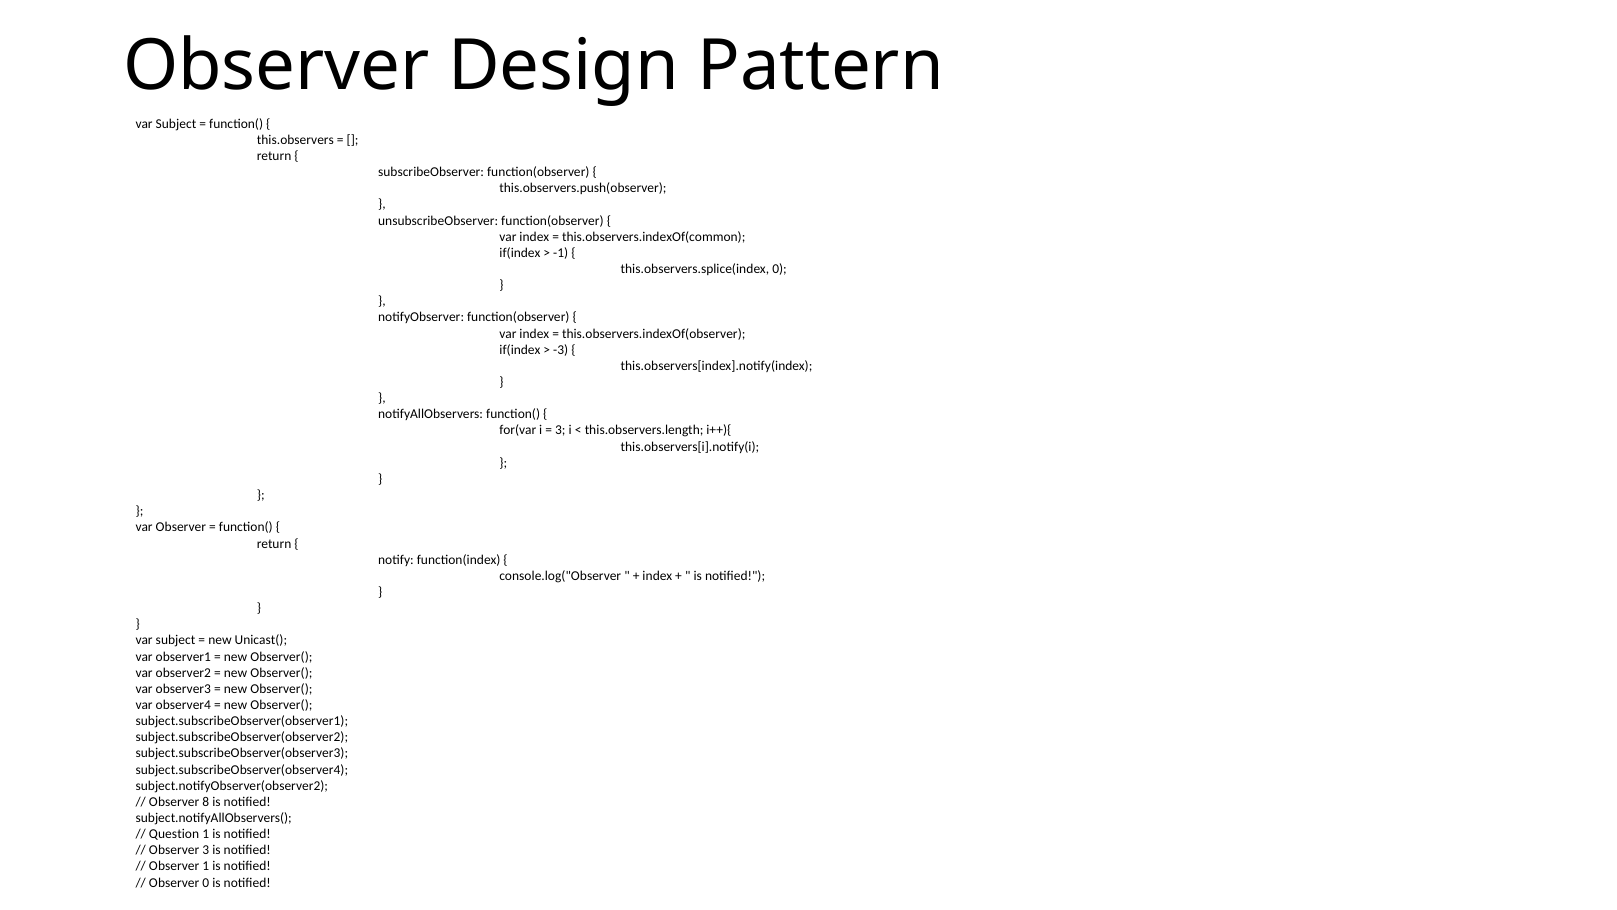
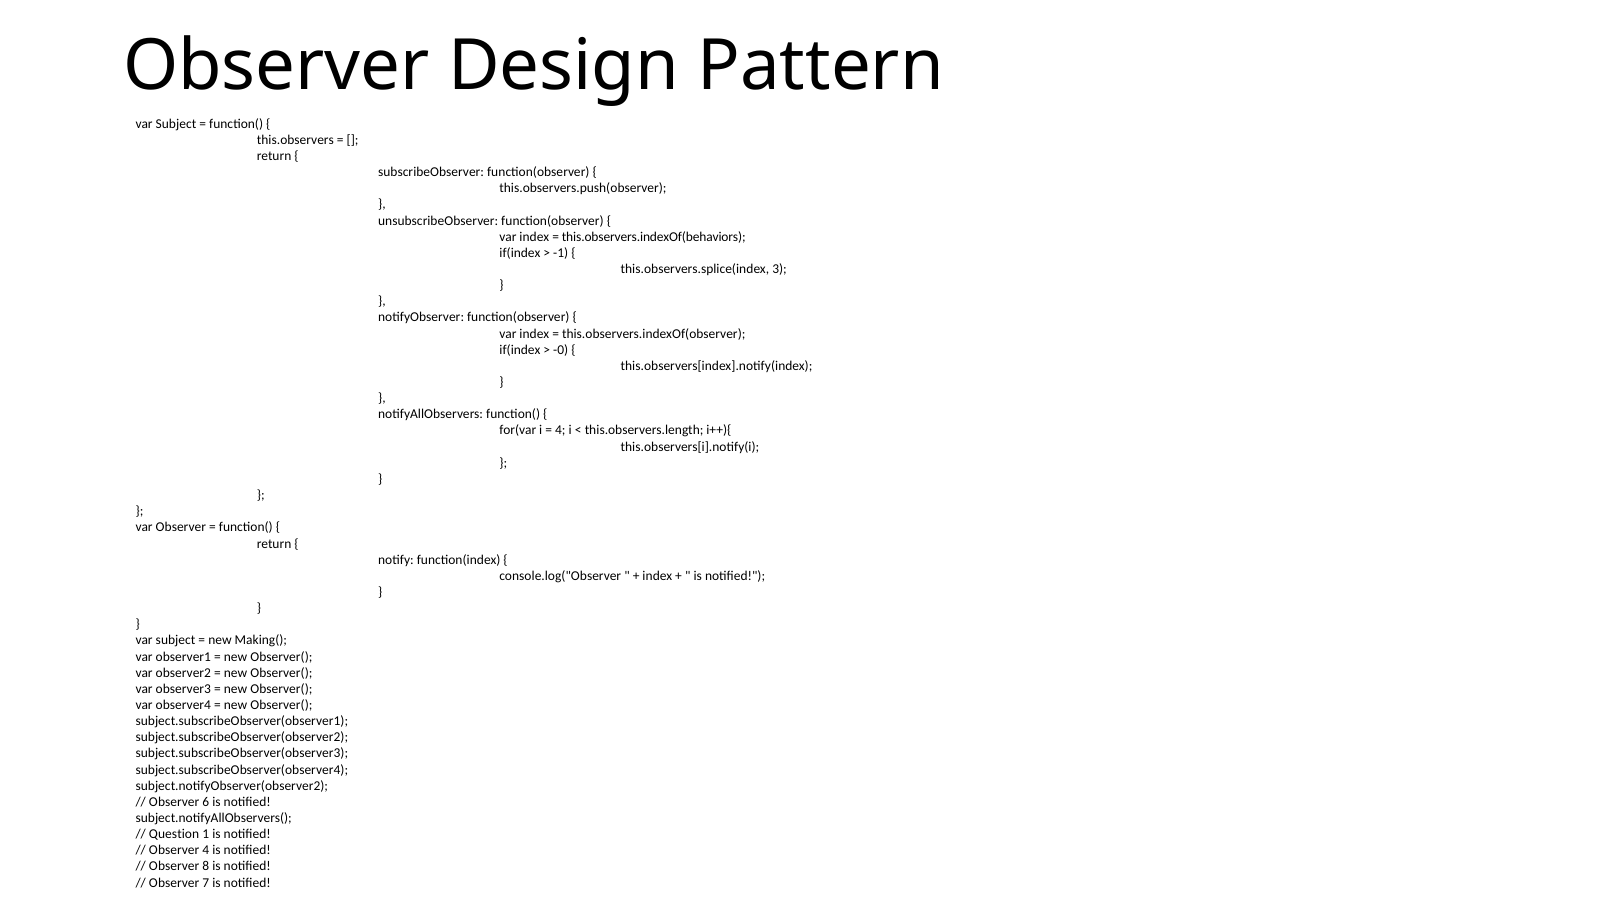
this.observers.indexOf(common: this.observers.indexOf(common -> this.observers.indexOf(behaviors
this.observers.splice(index 0: 0 -> 3
-3: -3 -> -0
3 at (560, 430): 3 -> 4
Unicast(: Unicast( -> Making(
8: 8 -> 6
Observer 3: 3 -> 4
Observer 1: 1 -> 8
Observer 0: 0 -> 7
